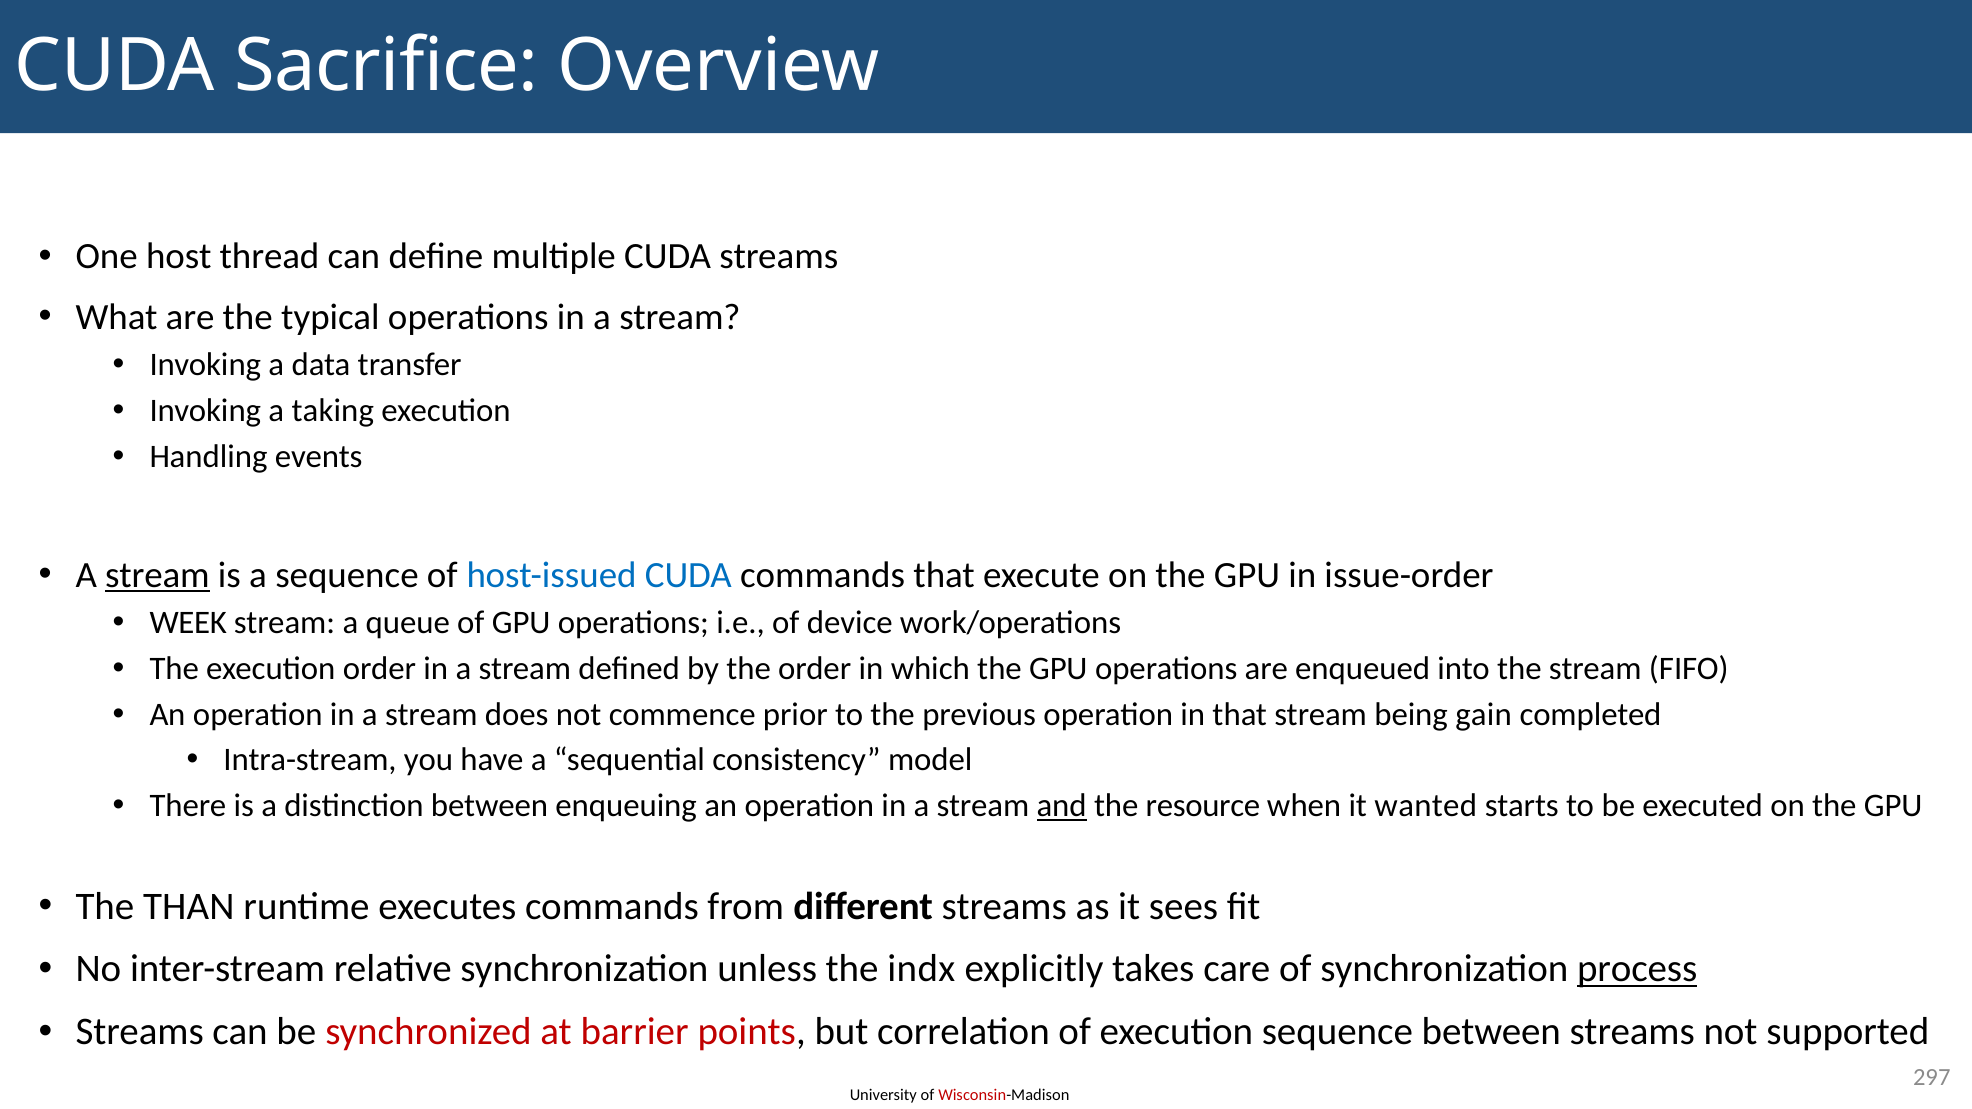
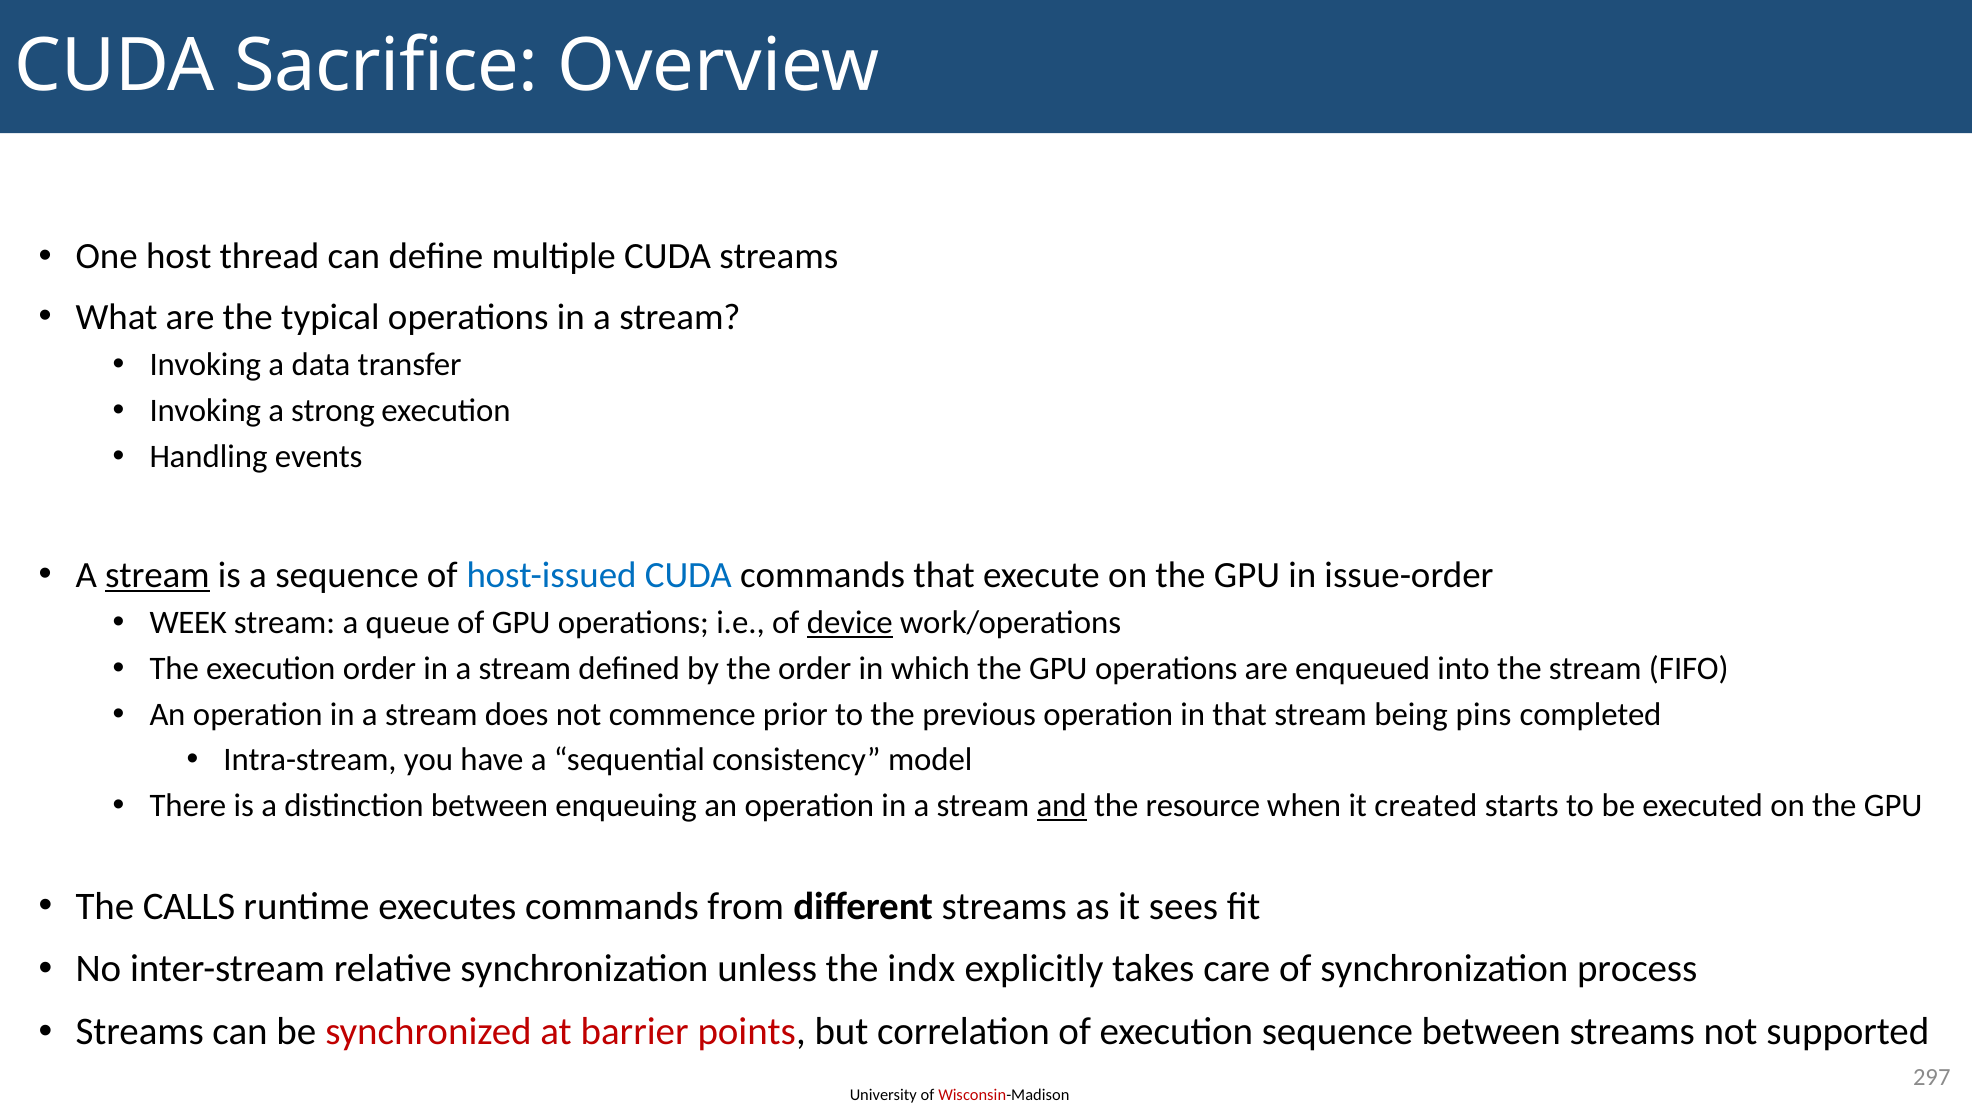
taking: taking -> strong
device underline: none -> present
gain: gain -> pins
wanted: wanted -> created
THAN: THAN -> CALLS
process underline: present -> none
